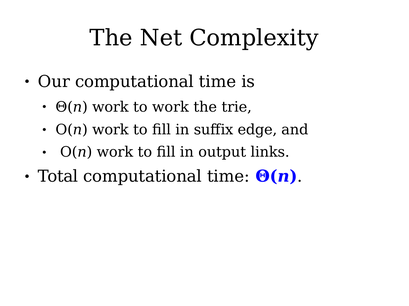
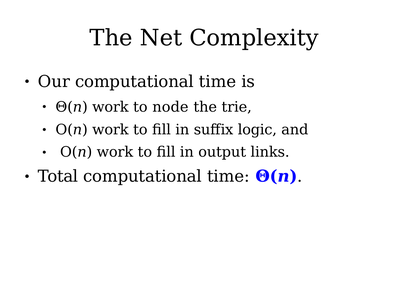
to work: work -> node
edge: edge -> logic
